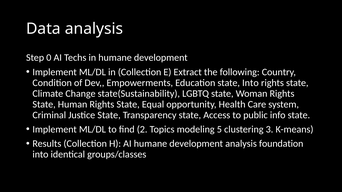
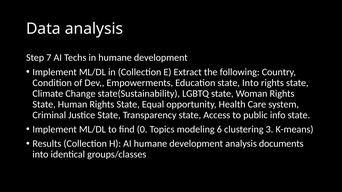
0: 0 -> 7
2: 2 -> 0
5: 5 -> 6
foundation: foundation -> documents
